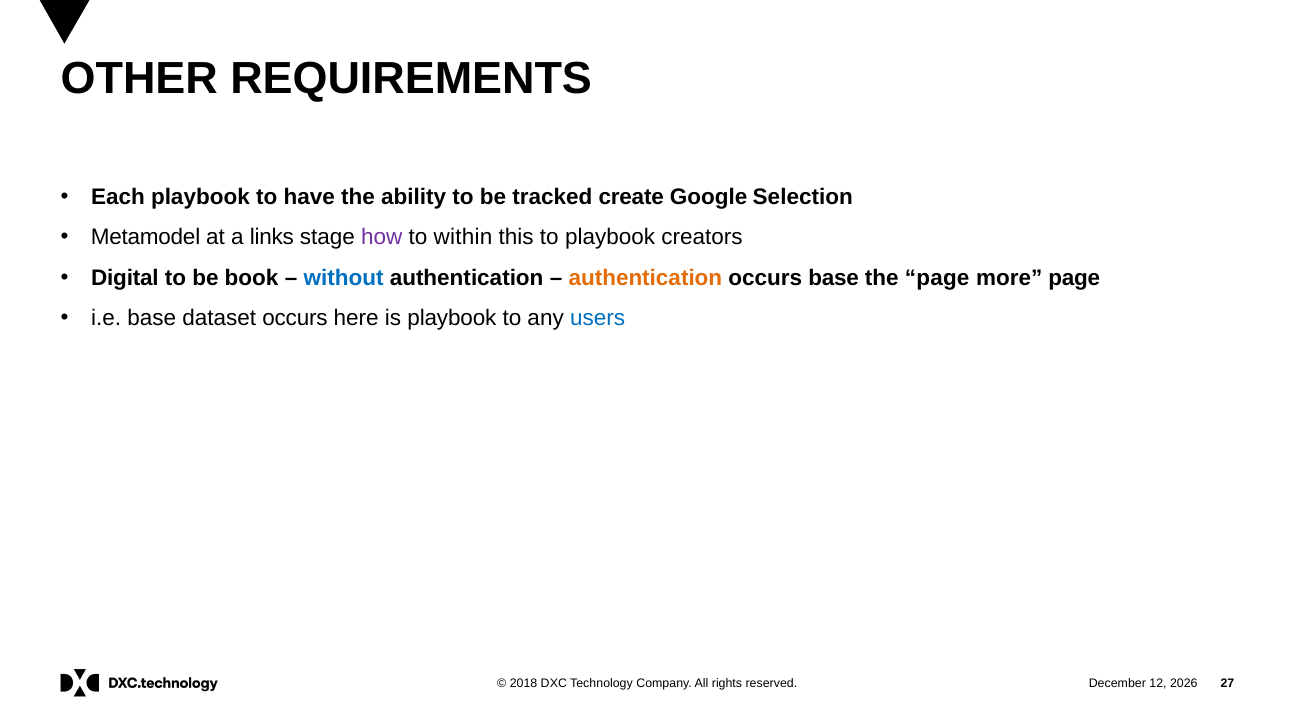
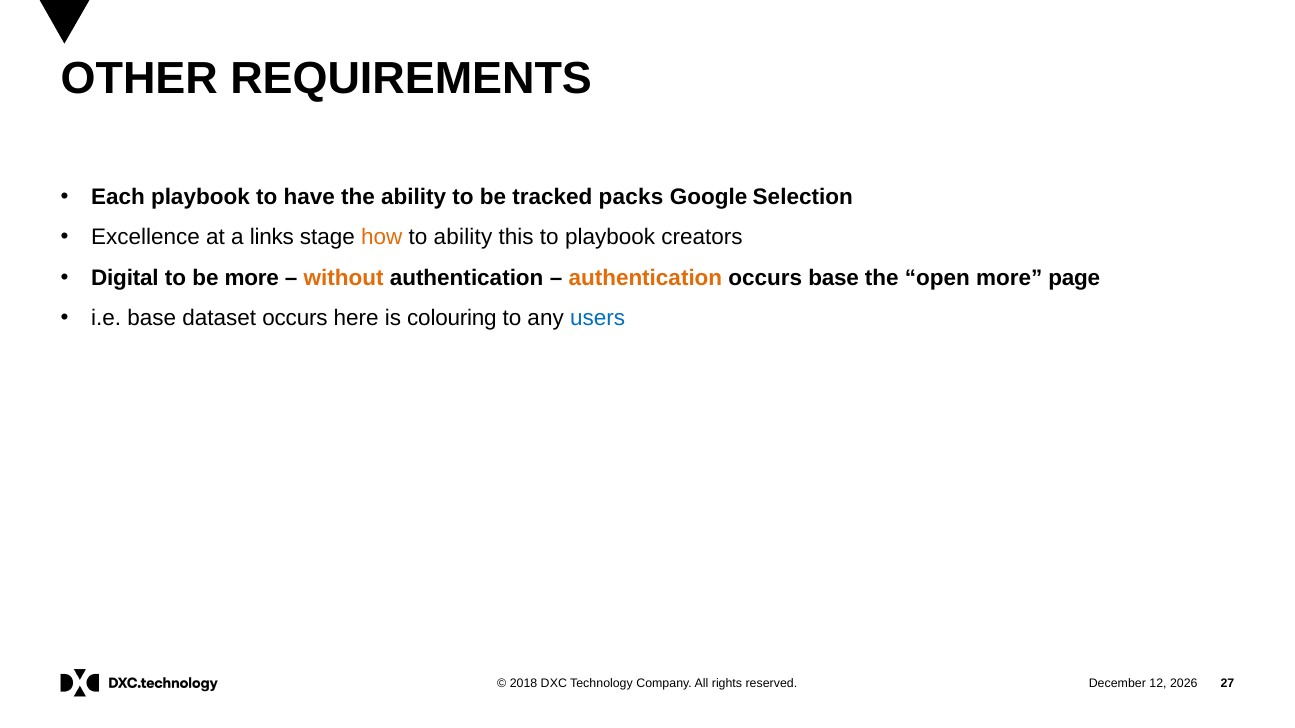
create: create -> packs
Metamodel: Metamodel -> Excellence
how colour: purple -> orange
to within: within -> ability
be book: book -> more
without colour: blue -> orange
the page: page -> open
is playbook: playbook -> colouring
